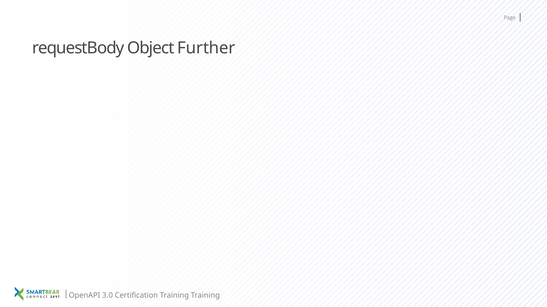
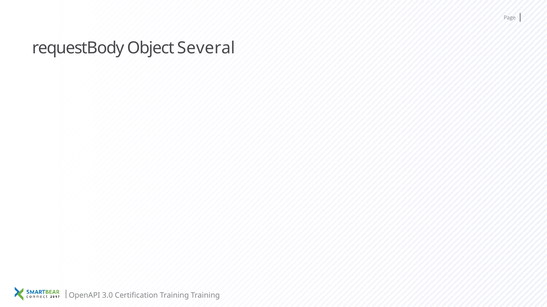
Further: Further -> Several
